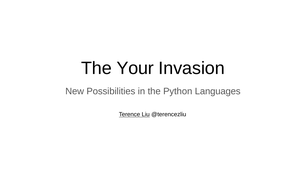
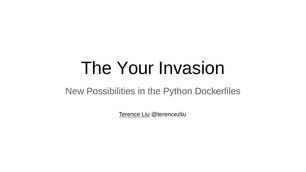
Languages: Languages -> Dockerfiles
